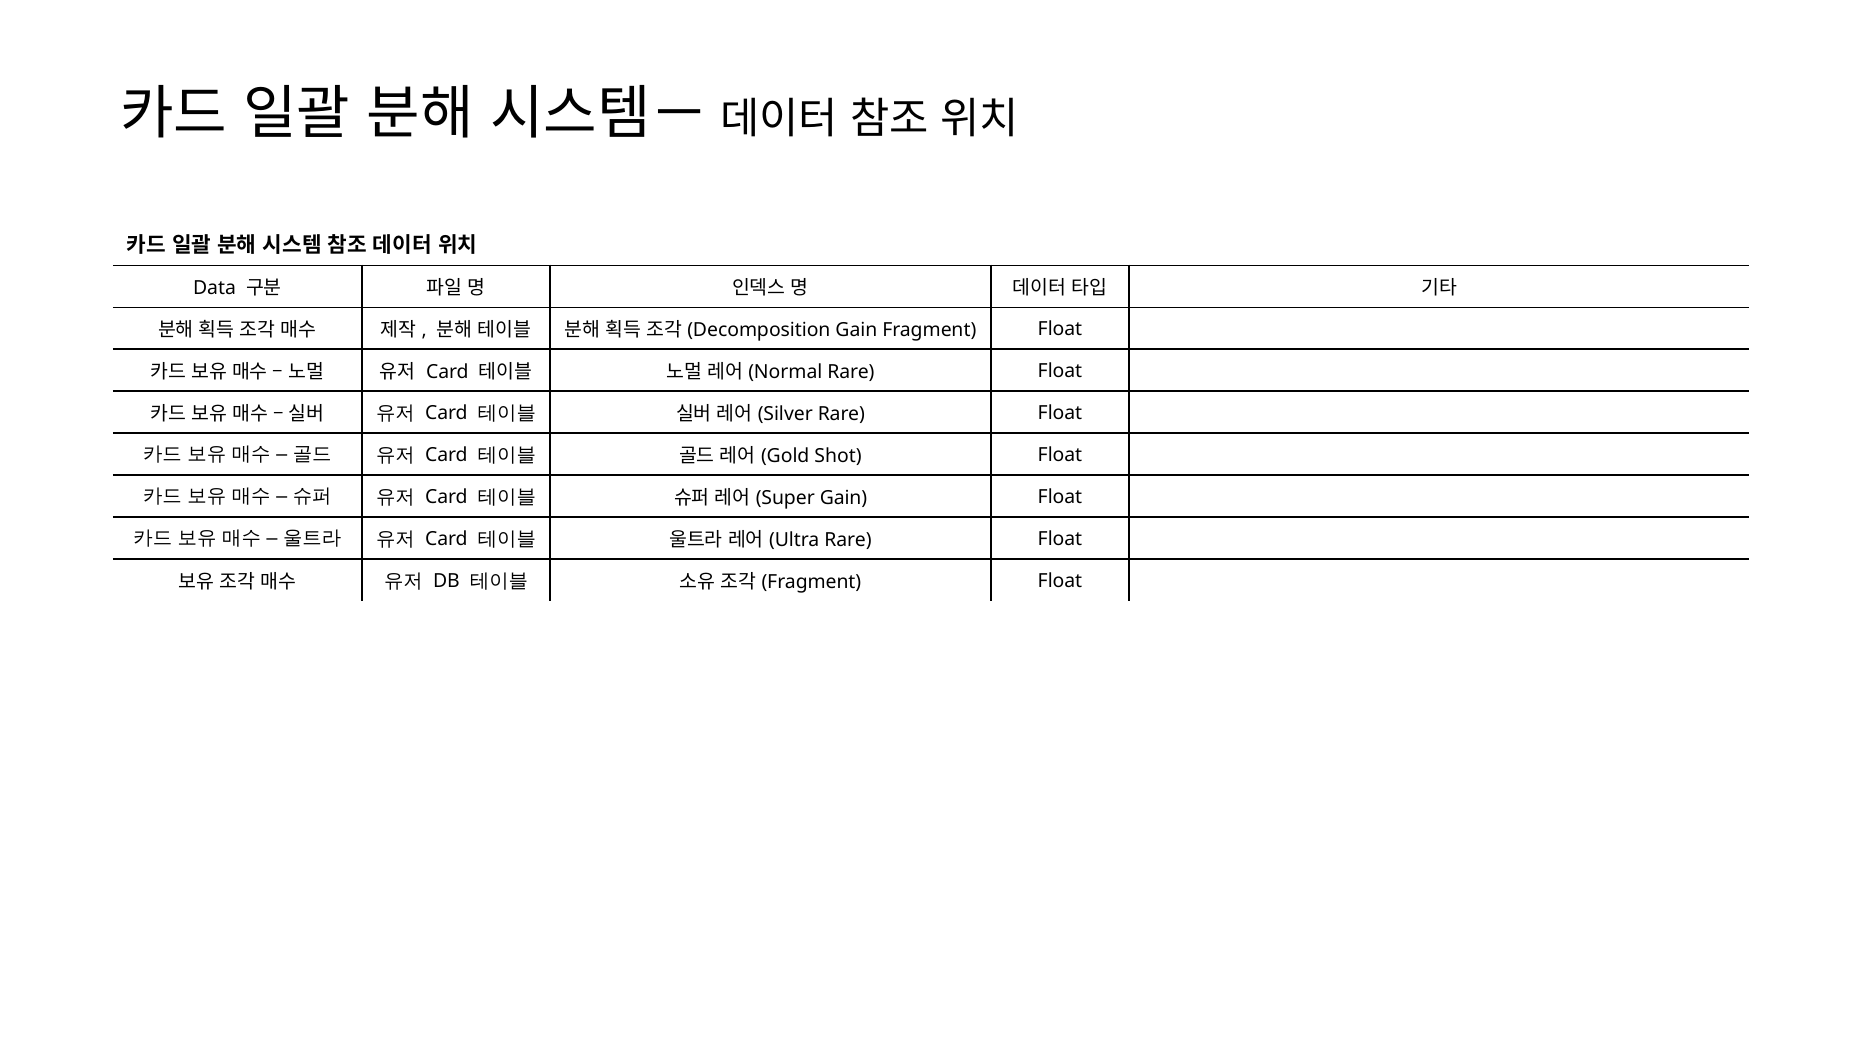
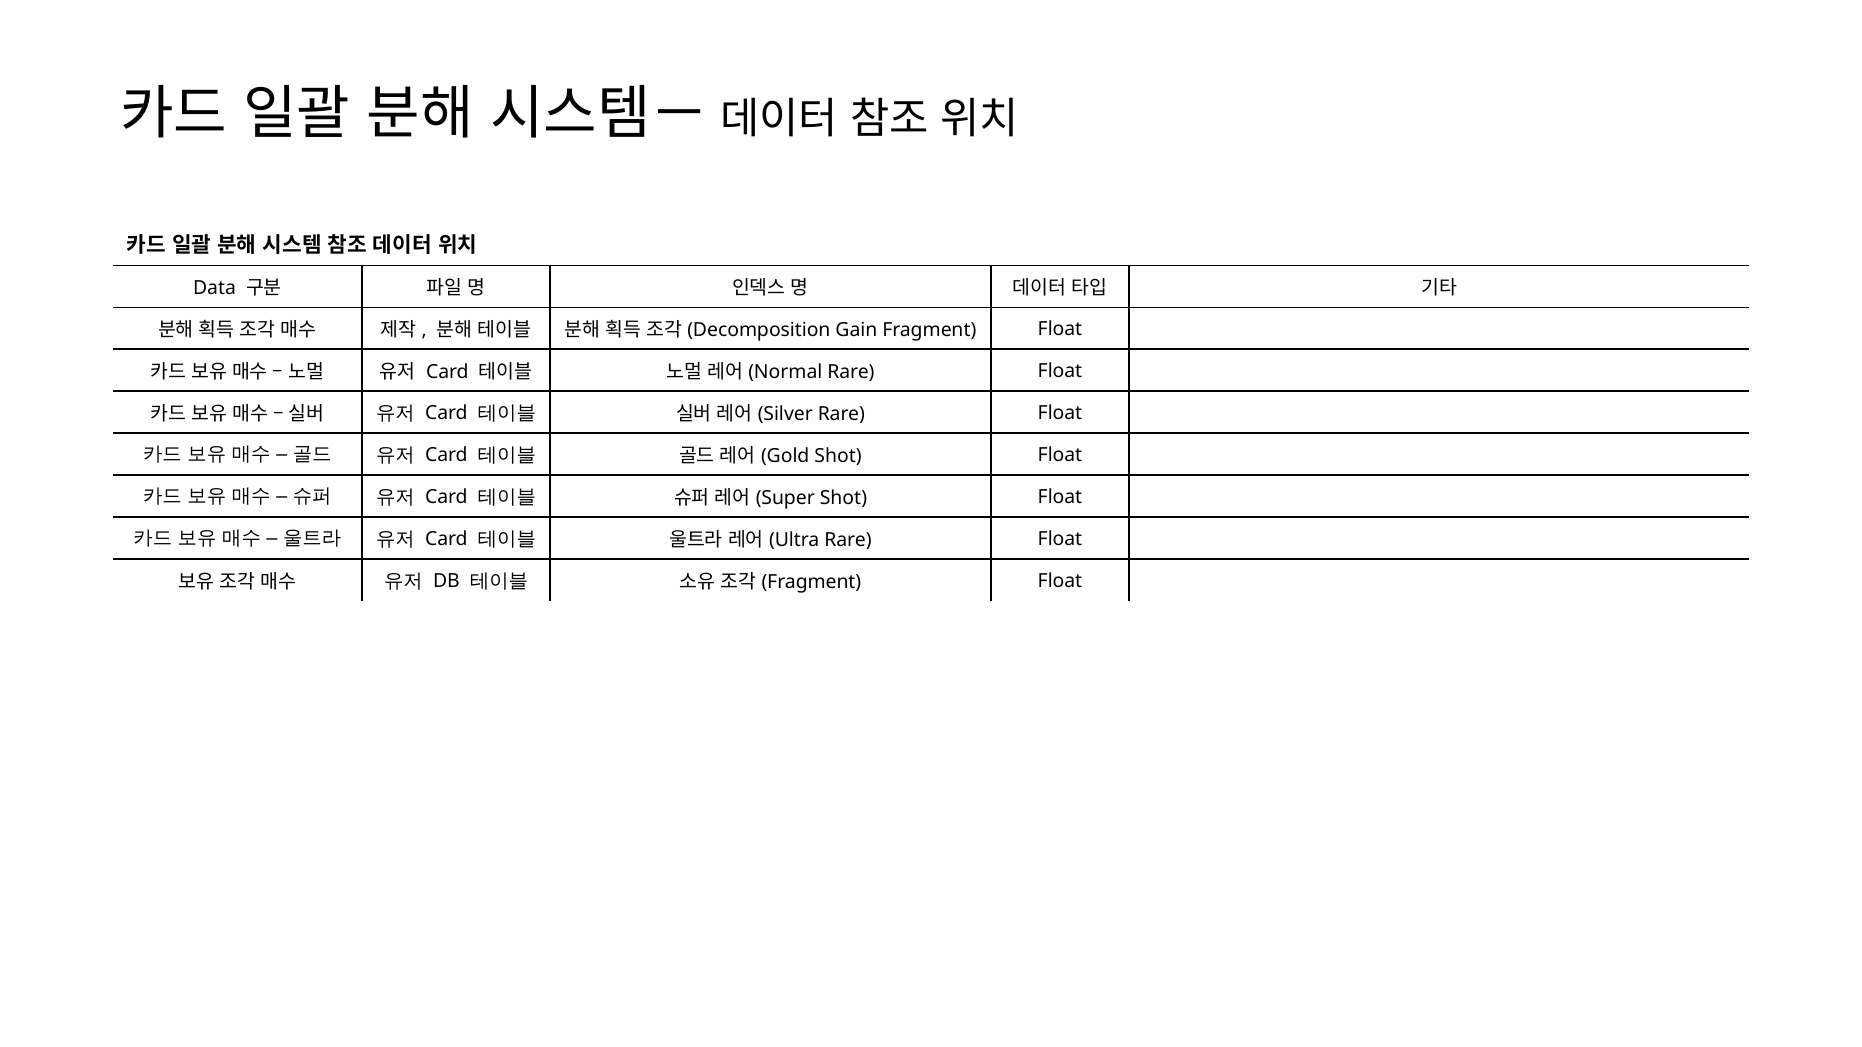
Gain at (843, 498): Gain -> Shot
